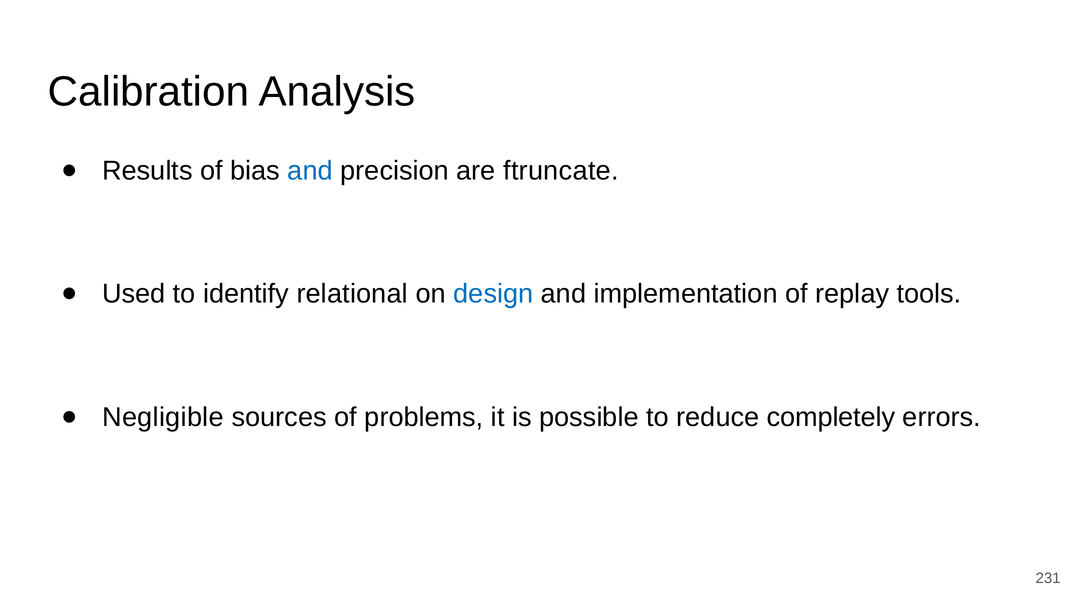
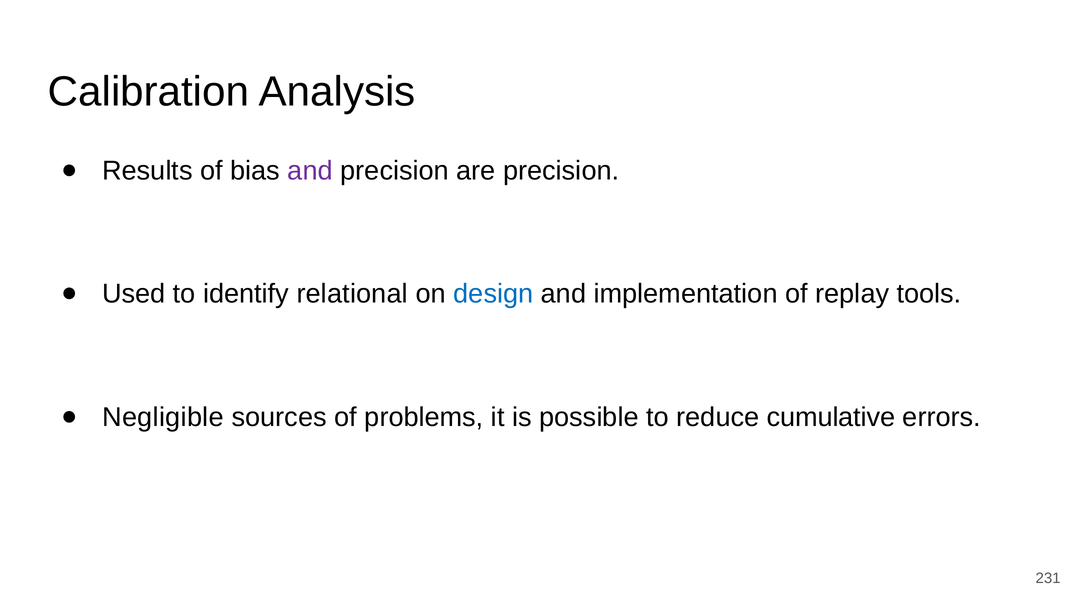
and at (310, 171) colour: blue -> purple
are ftruncate: ftruncate -> precision
completely: completely -> cumulative
